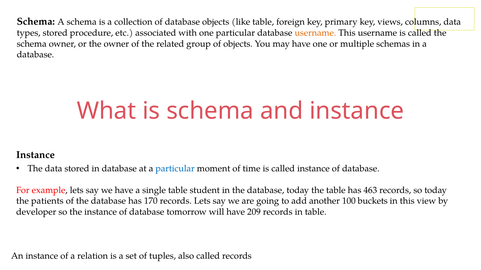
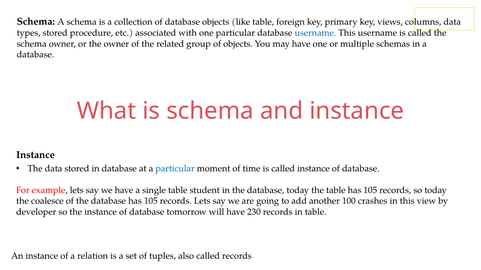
username at (315, 33) colour: orange -> blue
table has 463: 463 -> 105
patients: patients -> coalesce
database has 170: 170 -> 105
buckets: buckets -> crashes
209: 209 -> 230
